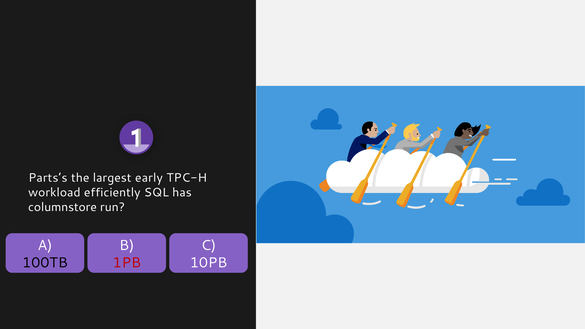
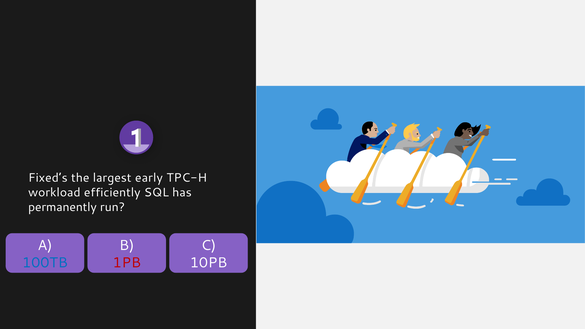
Parts’s: Parts’s -> Fixed’s
columnstore: columnstore -> permanently
100TB colour: black -> blue
